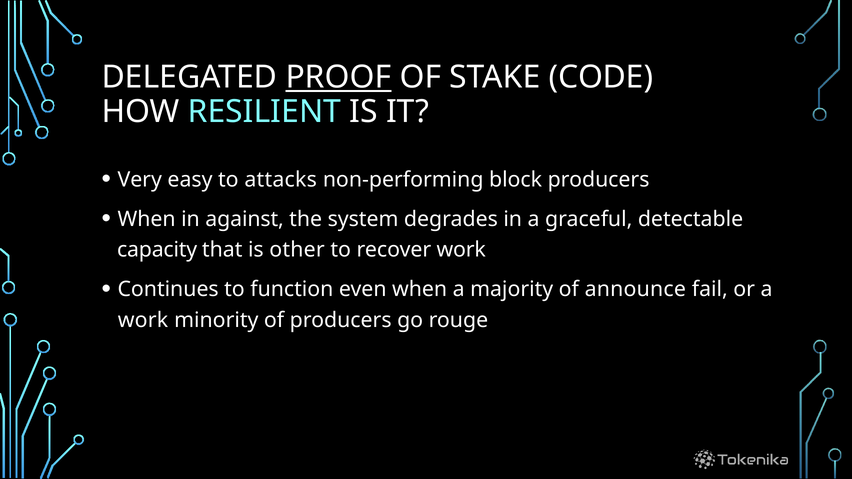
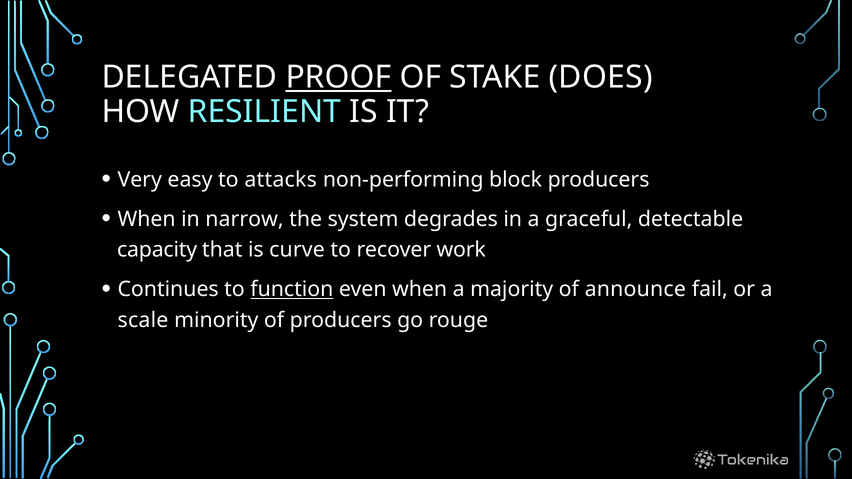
CODE: CODE -> DOES
against: against -> narrow
other: other -> curve
function underline: none -> present
work at (143, 320): work -> scale
